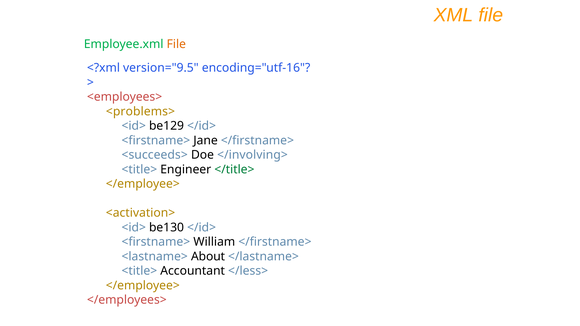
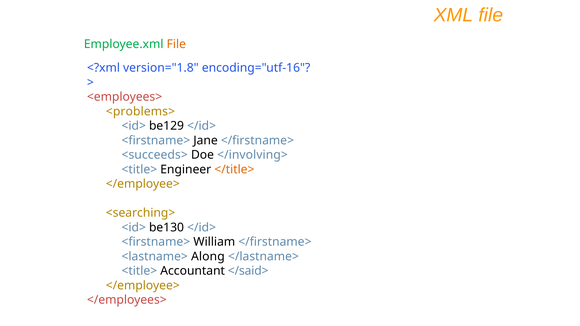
version="9.5: version="9.5 -> version="1.8
</title> colour: green -> orange
<activation>: <activation> -> <searching>
About: About -> Along
</less>: </less> -> </said>
